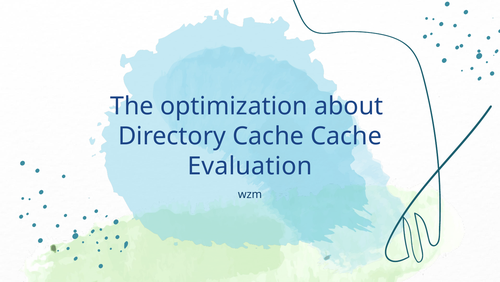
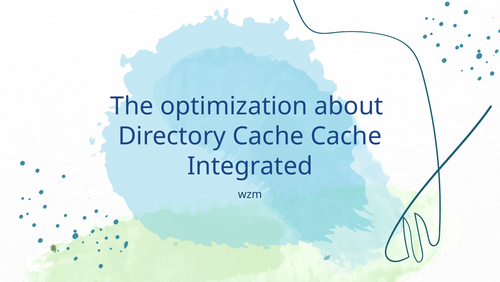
Evaluation: Evaluation -> Integrated
